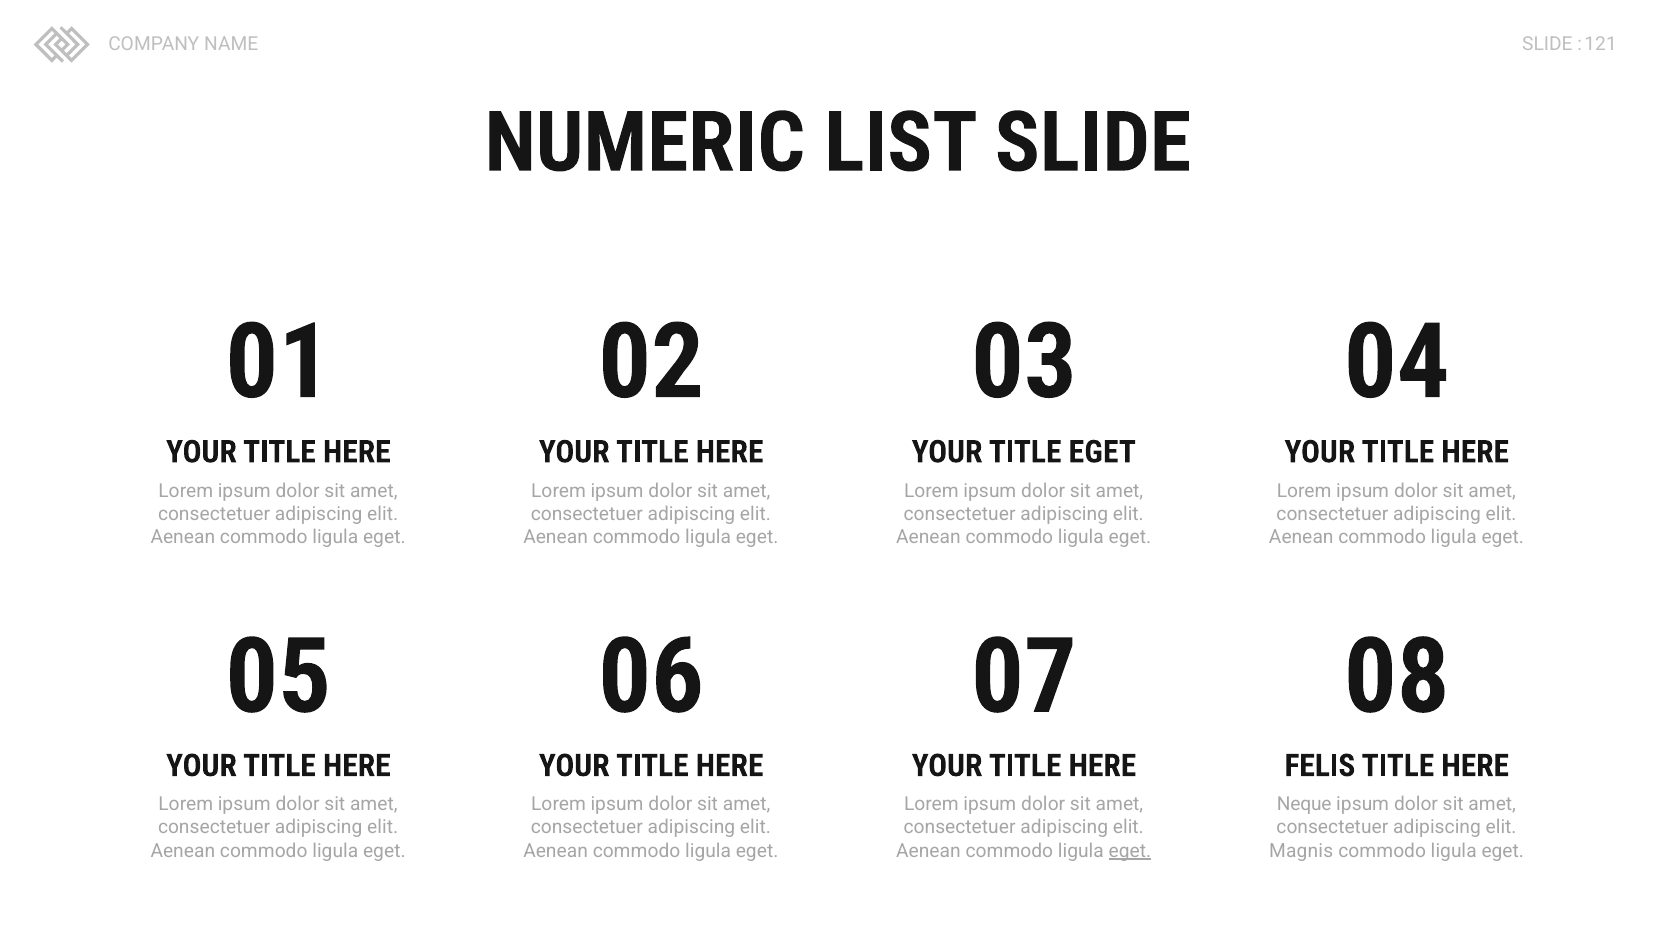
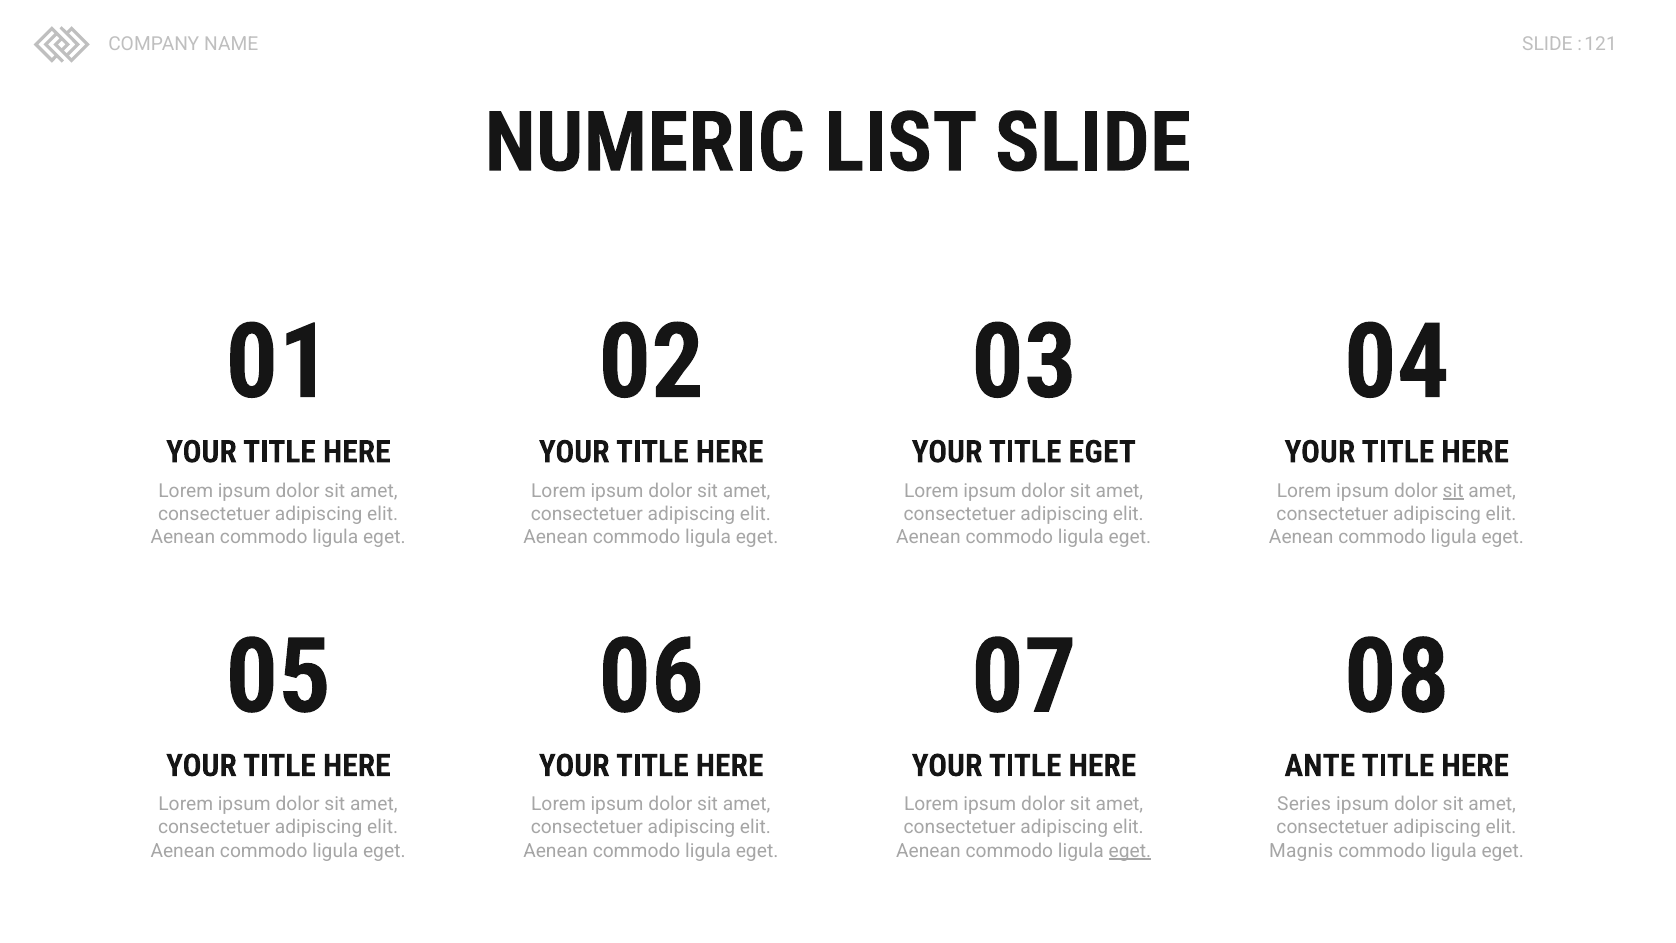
sit at (1453, 491) underline: none -> present
FELIS: FELIS -> ANTE
Neque: Neque -> Series
